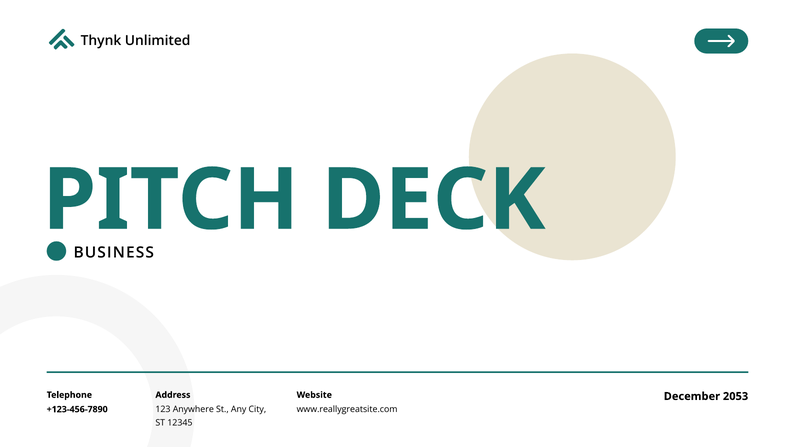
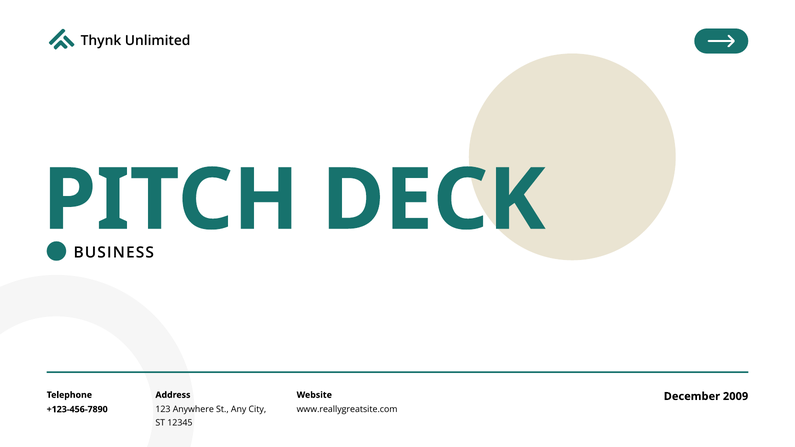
2053: 2053 -> 2009
